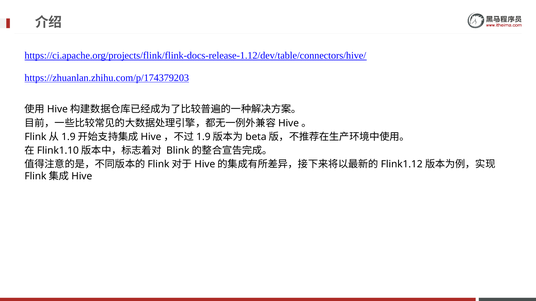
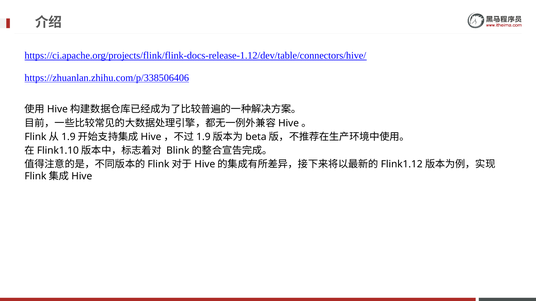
https://zhuanlan.zhihu.com/p/174379203: https://zhuanlan.zhihu.com/p/174379203 -> https://zhuanlan.zhihu.com/p/338506406
